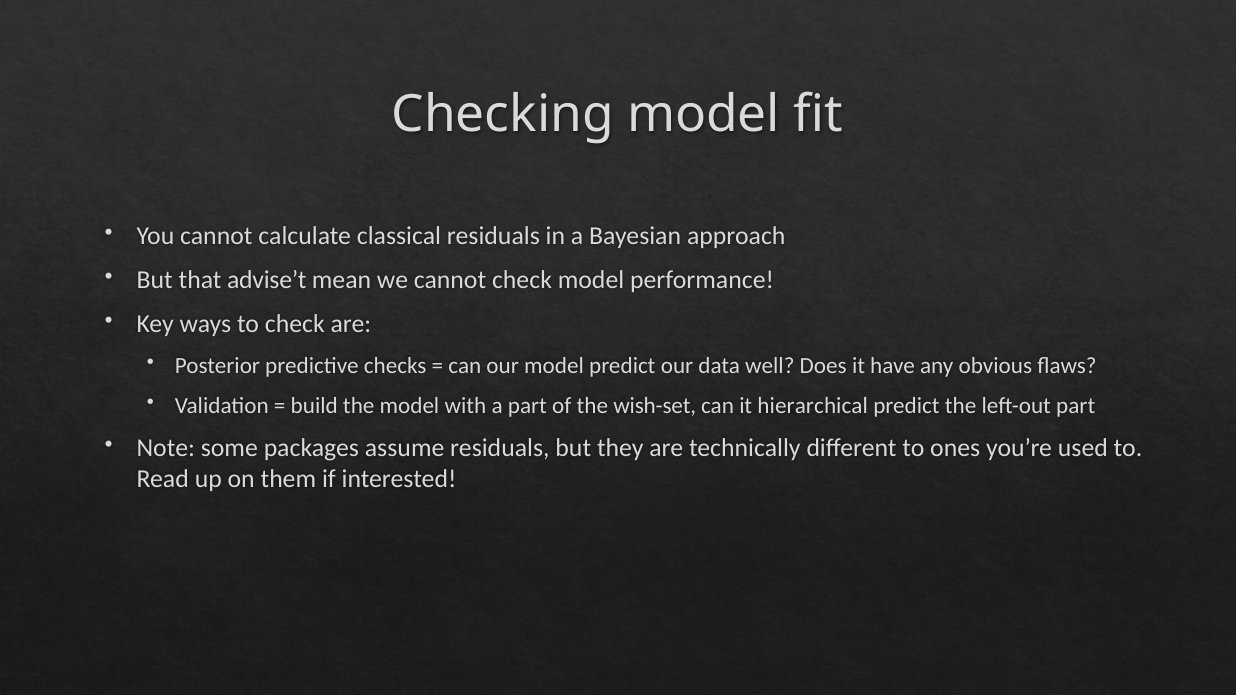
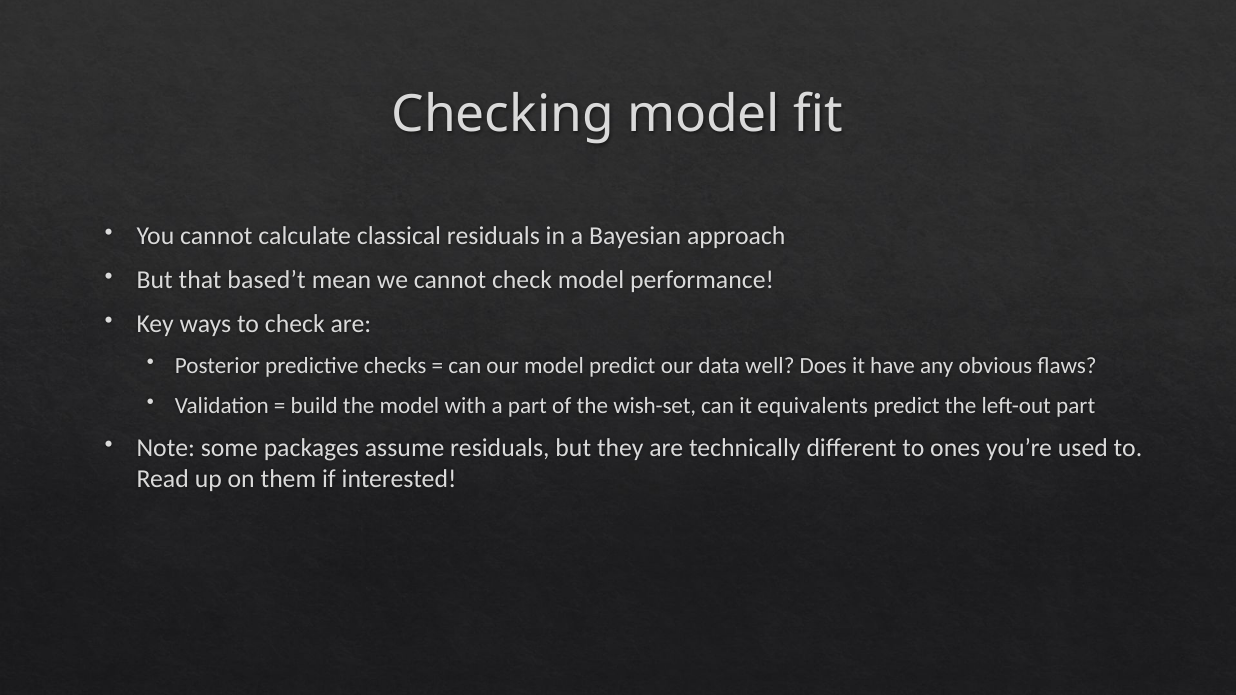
advise’t: advise’t -> based’t
hierarchical: hierarchical -> equivalents
